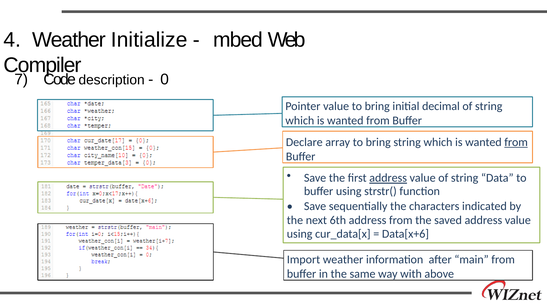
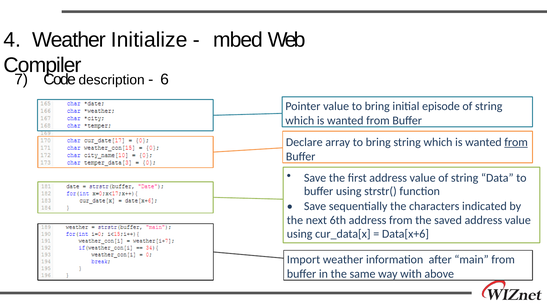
0: 0 -> 6
decimal: decimal -> episode
address at (388, 178) underline: present -> none
